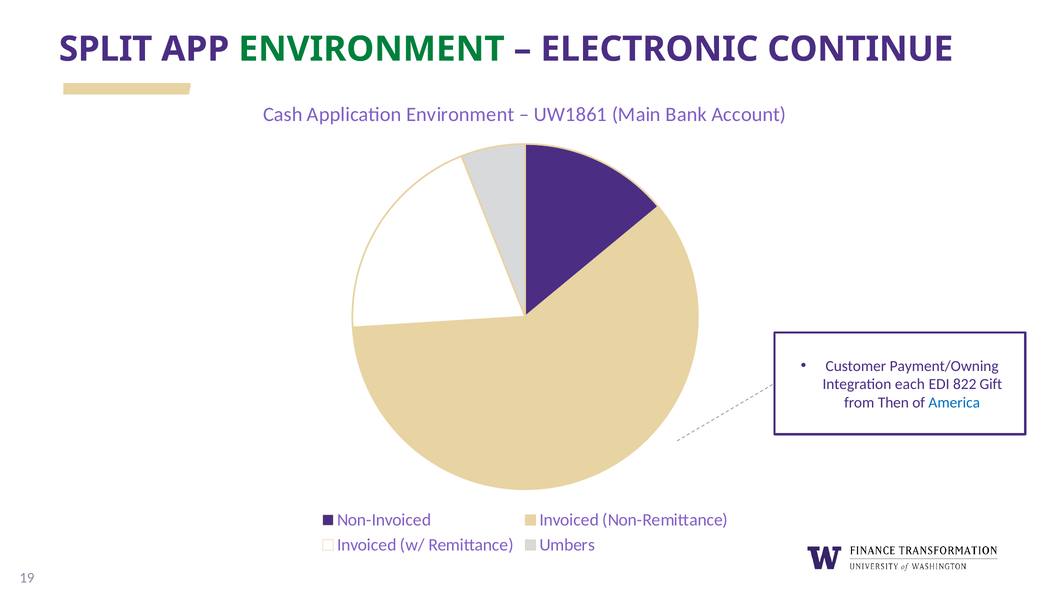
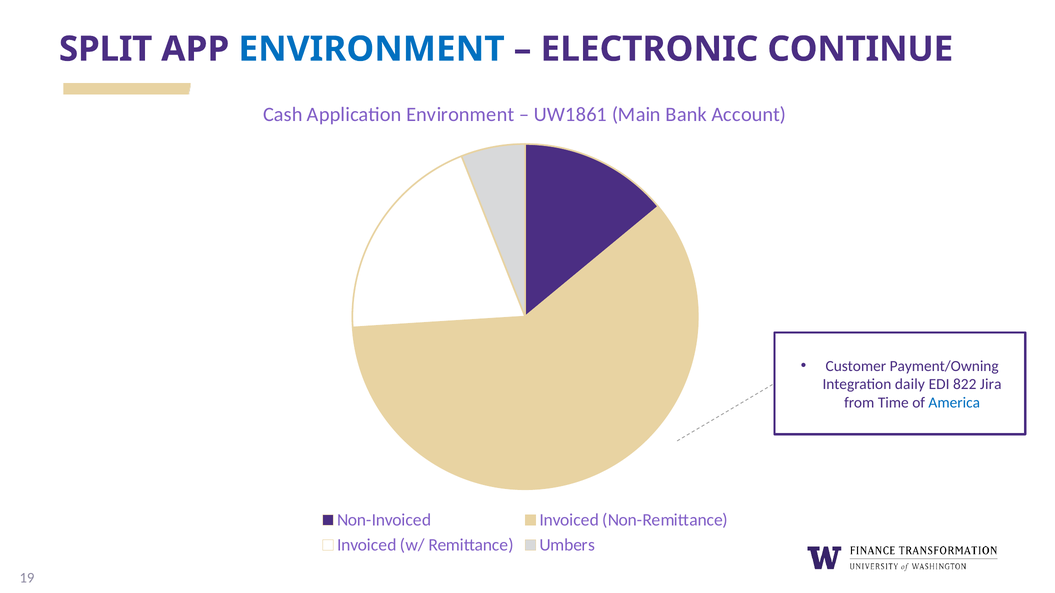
ENVIRONMENT at (372, 49) colour: green -> blue
each: each -> daily
Gift: Gift -> Jira
Then: Then -> Time
